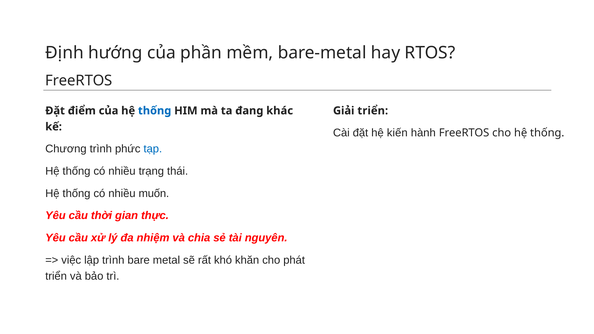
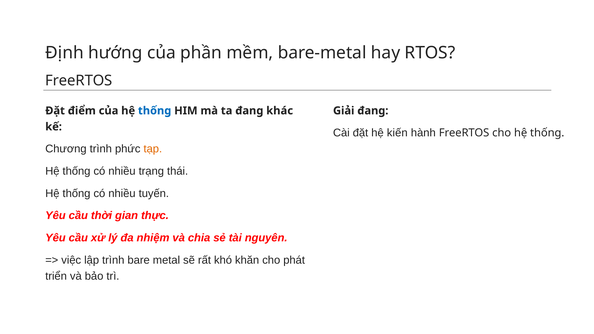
Giải triển: triển -> đang
tạp colour: blue -> orange
muốn: muốn -> tuyến
